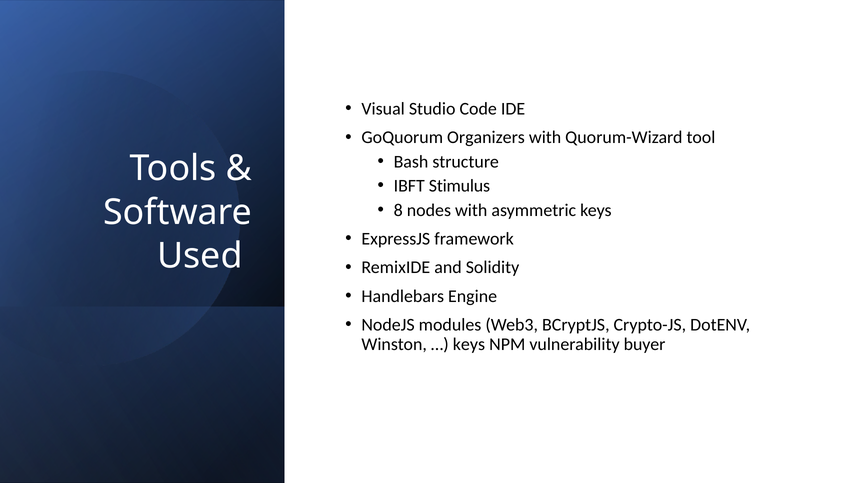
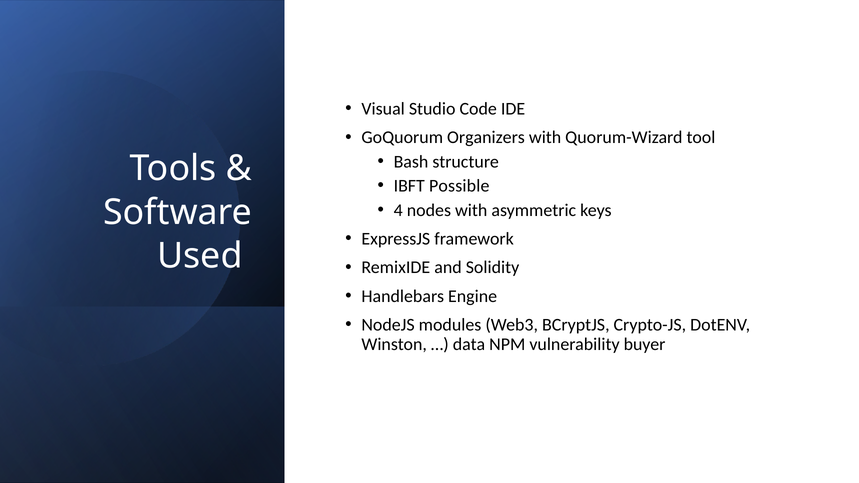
Stimulus: Stimulus -> Possible
8: 8 -> 4
keys at (469, 345): keys -> data
